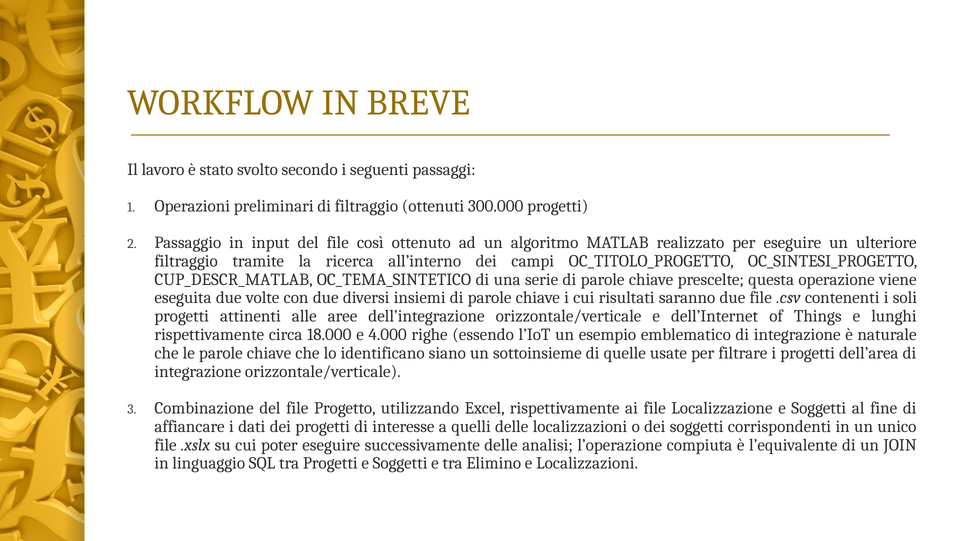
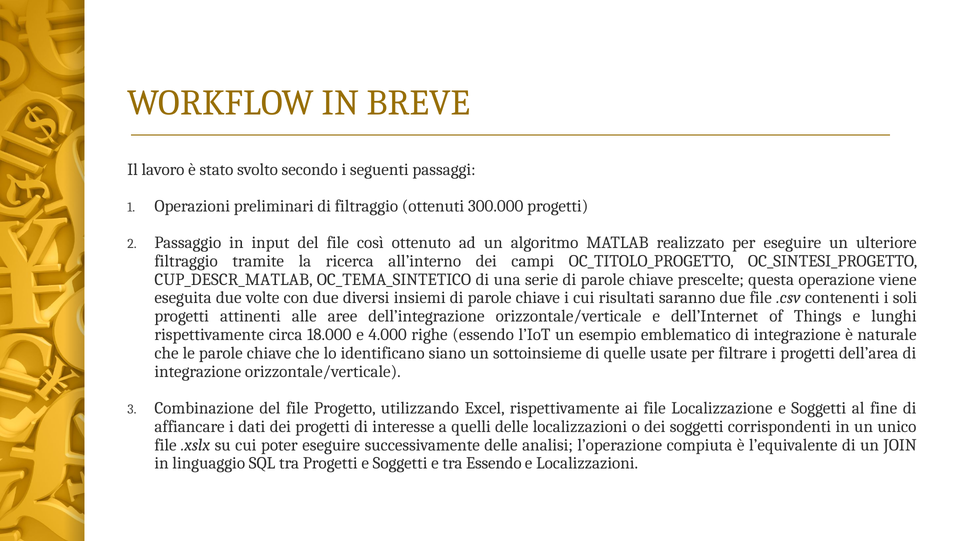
tra Elimino: Elimino -> Essendo
